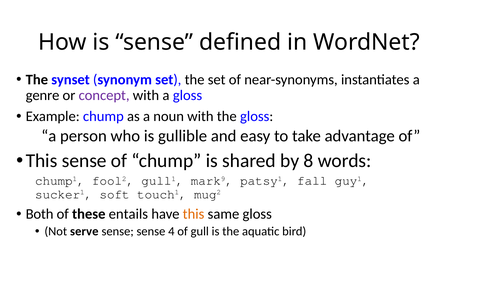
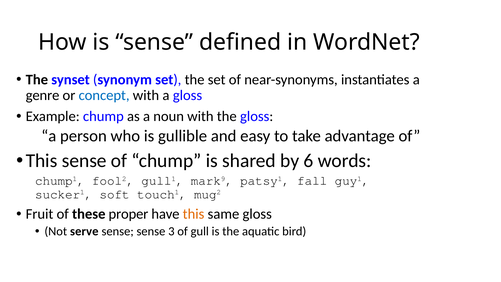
concept colour: purple -> blue
8: 8 -> 6
Both: Both -> Fruit
entails: entails -> proper
4: 4 -> 3
